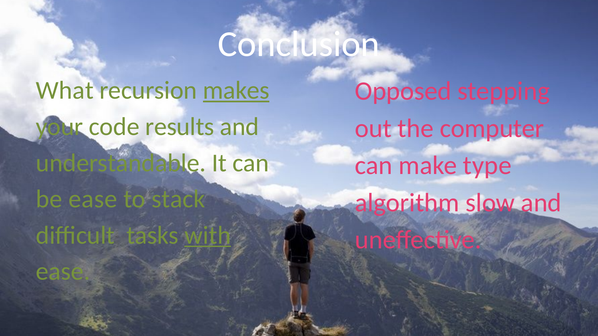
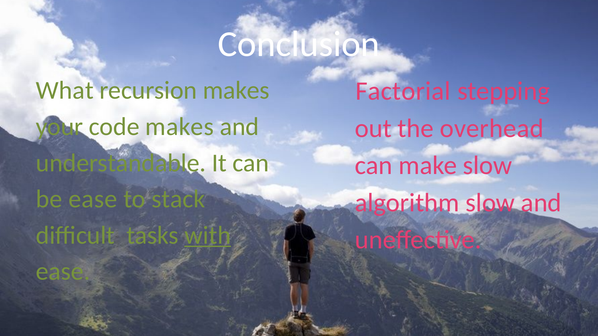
makes at (236, 91) underline: present -> none
Opposed: Opposed -> Factorial
code results: results -> makes
computer: computer -> overhead
make type: type -> slow
